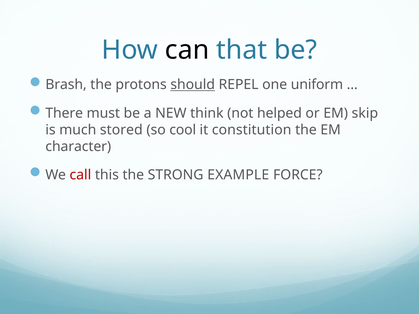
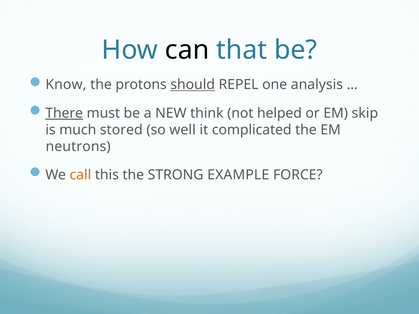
Brash: Brash -> Know
uniform: uniform -> analysis
There underline: none -> present
cool: cool -> well
constitution: constitution -> complicated
character: character -> neutrons
call colour: red -> orange
